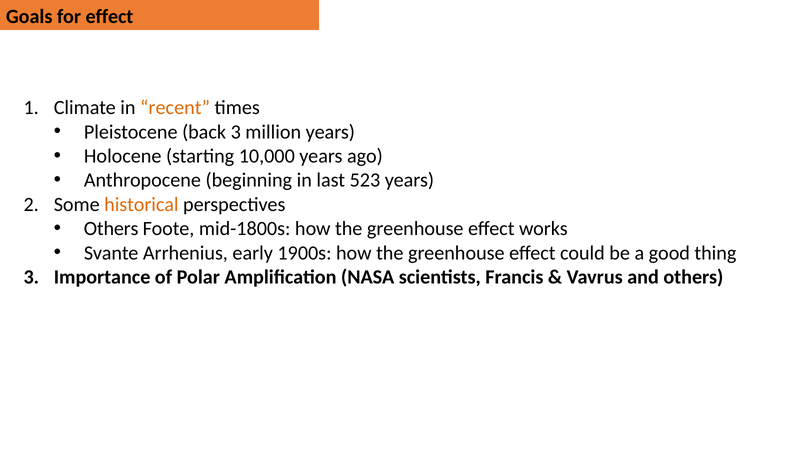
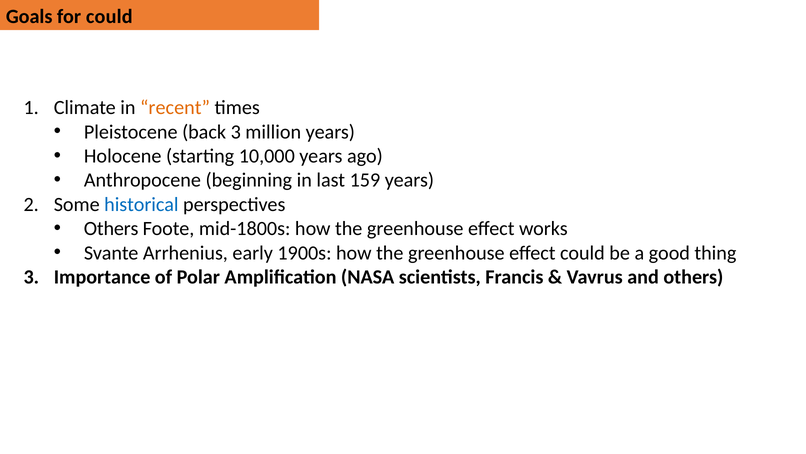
for effect: effect -> could
523: 523 -> 159
historical colour: orange -> blue
